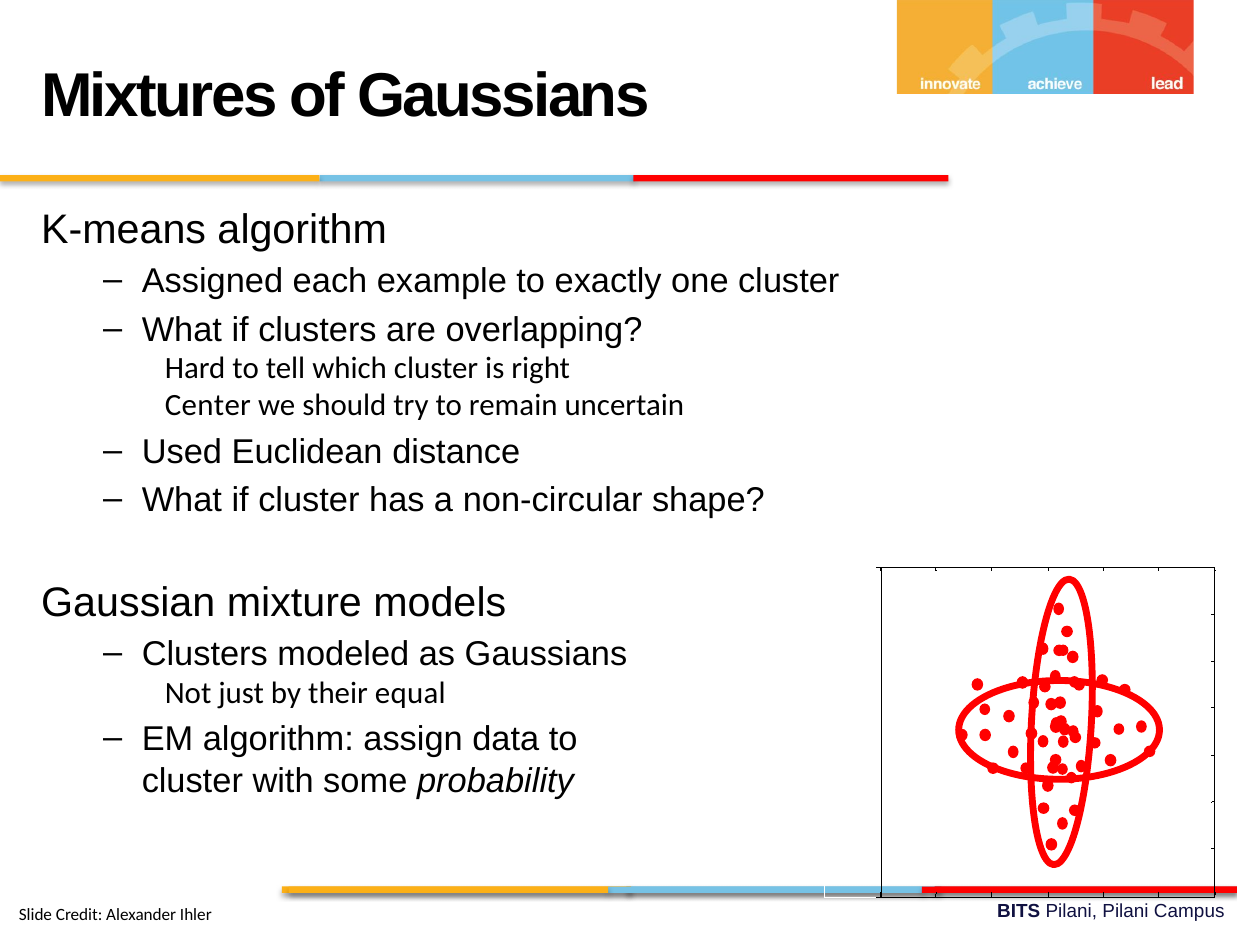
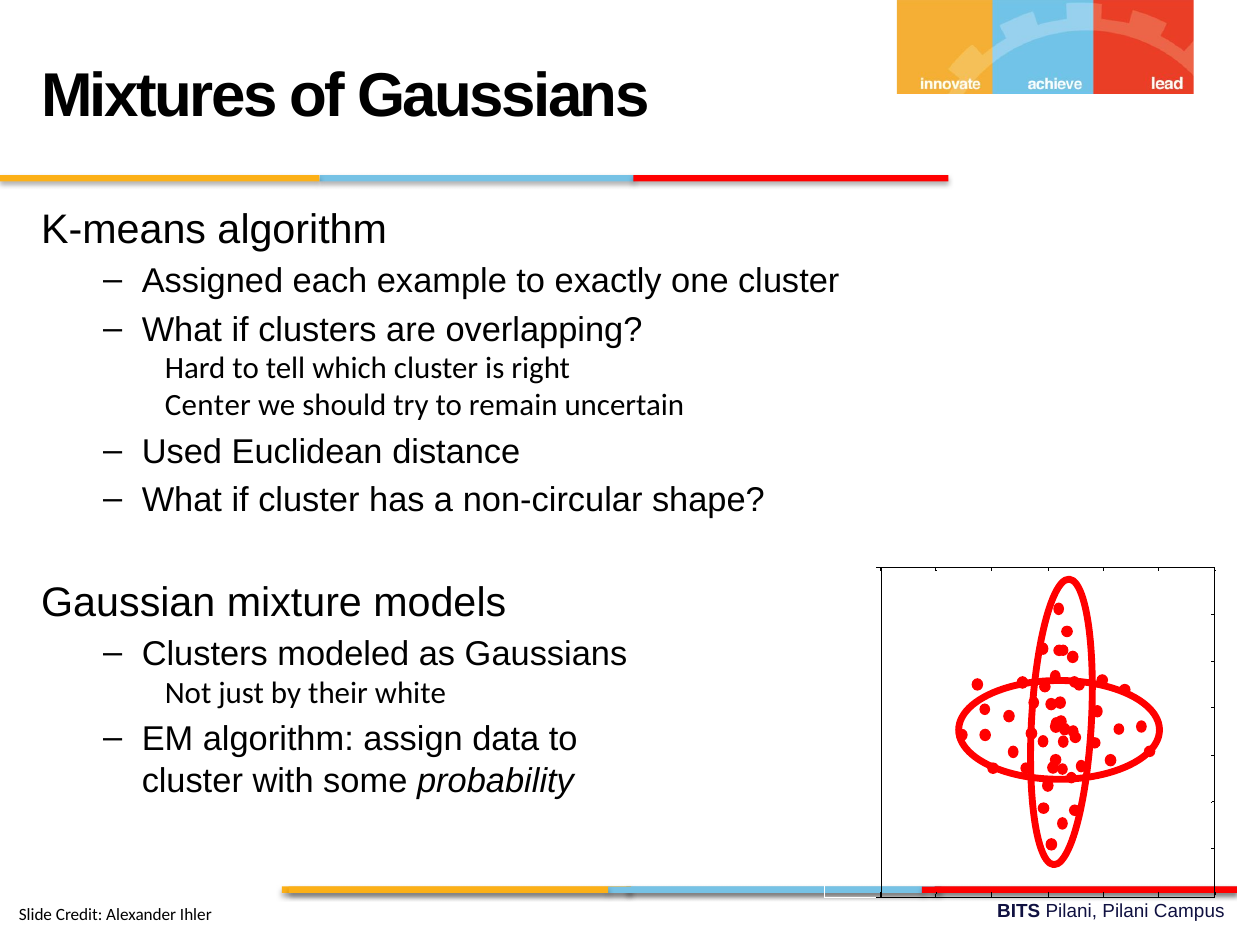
equal: equal -> white
